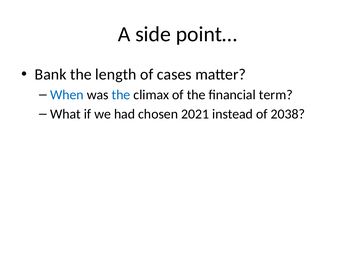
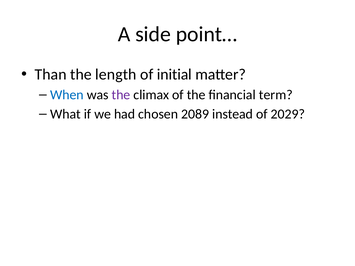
Bank: Bank -> Than
cases: cases -> initial
the at (121, 95) colour: blue -> purple
2021: 2021 -> 2089
2038: 2038 -> 2029
